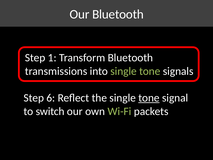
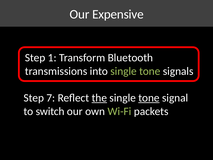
Our Bluetooth: Bluetooth -> Expensive
6: 6 -> 7
the underline: none -> present
